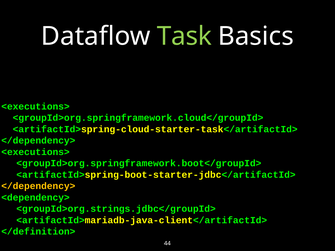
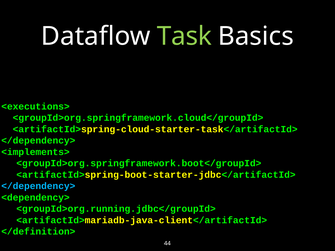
<executions> at (35, 152): <executions> -> <implements>
</dependency> at (38, 186) colour: yellow -> light blue
<groupId>org.strings.jdbc</groupId>: <groupId>org.strings.jdbc</groupId> -> <groupId>org.running.jdbc</groupId>
